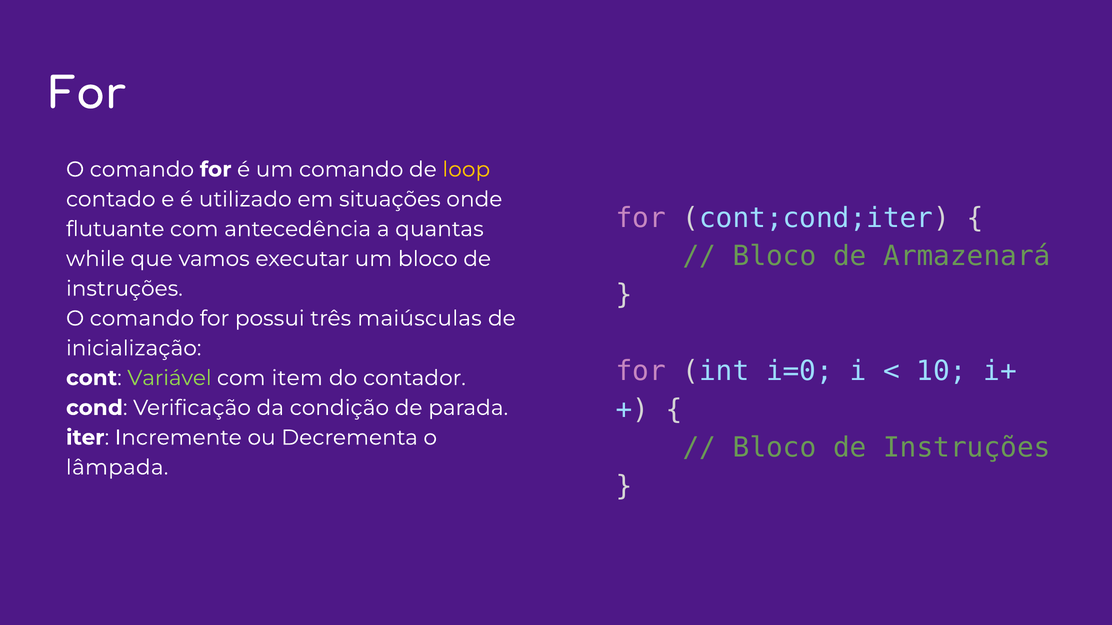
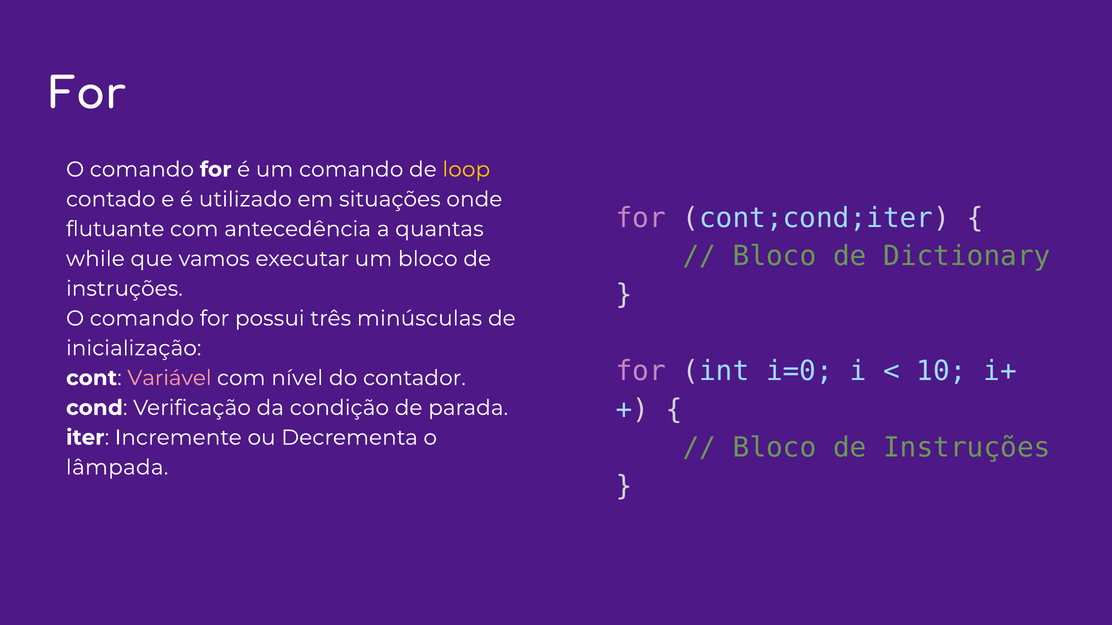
Armazenará: Armazenará -> Dictionary
maiúsculas: maiúsculas -> minúsculas
Variável colour: light green -> pink
item: item -> nível
